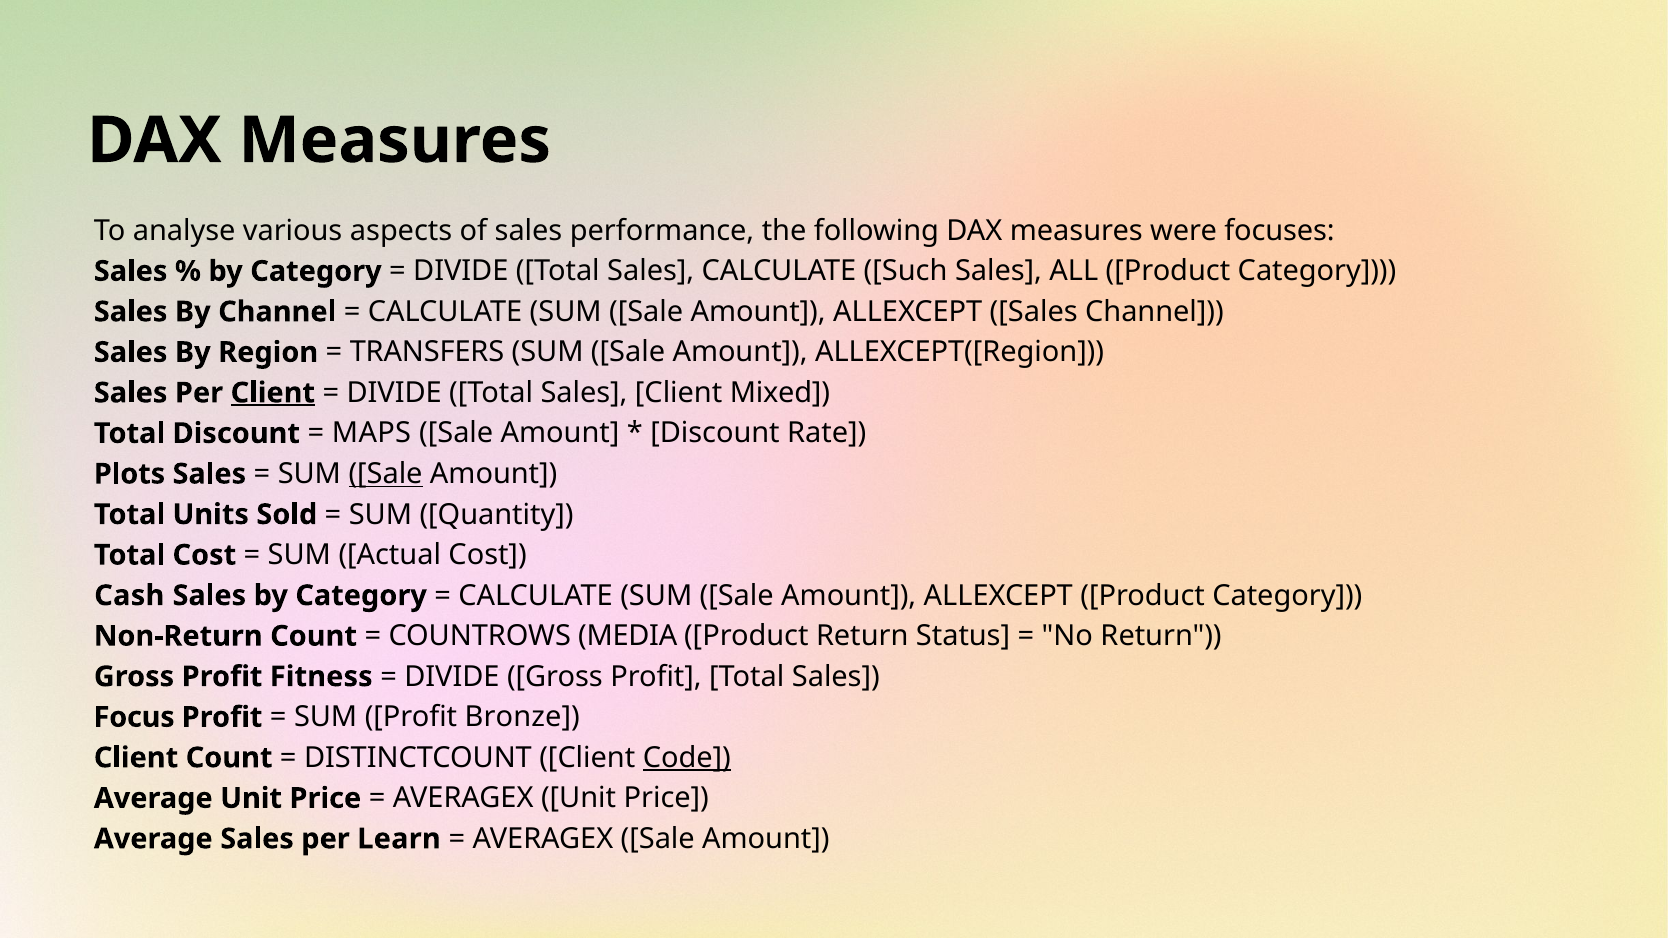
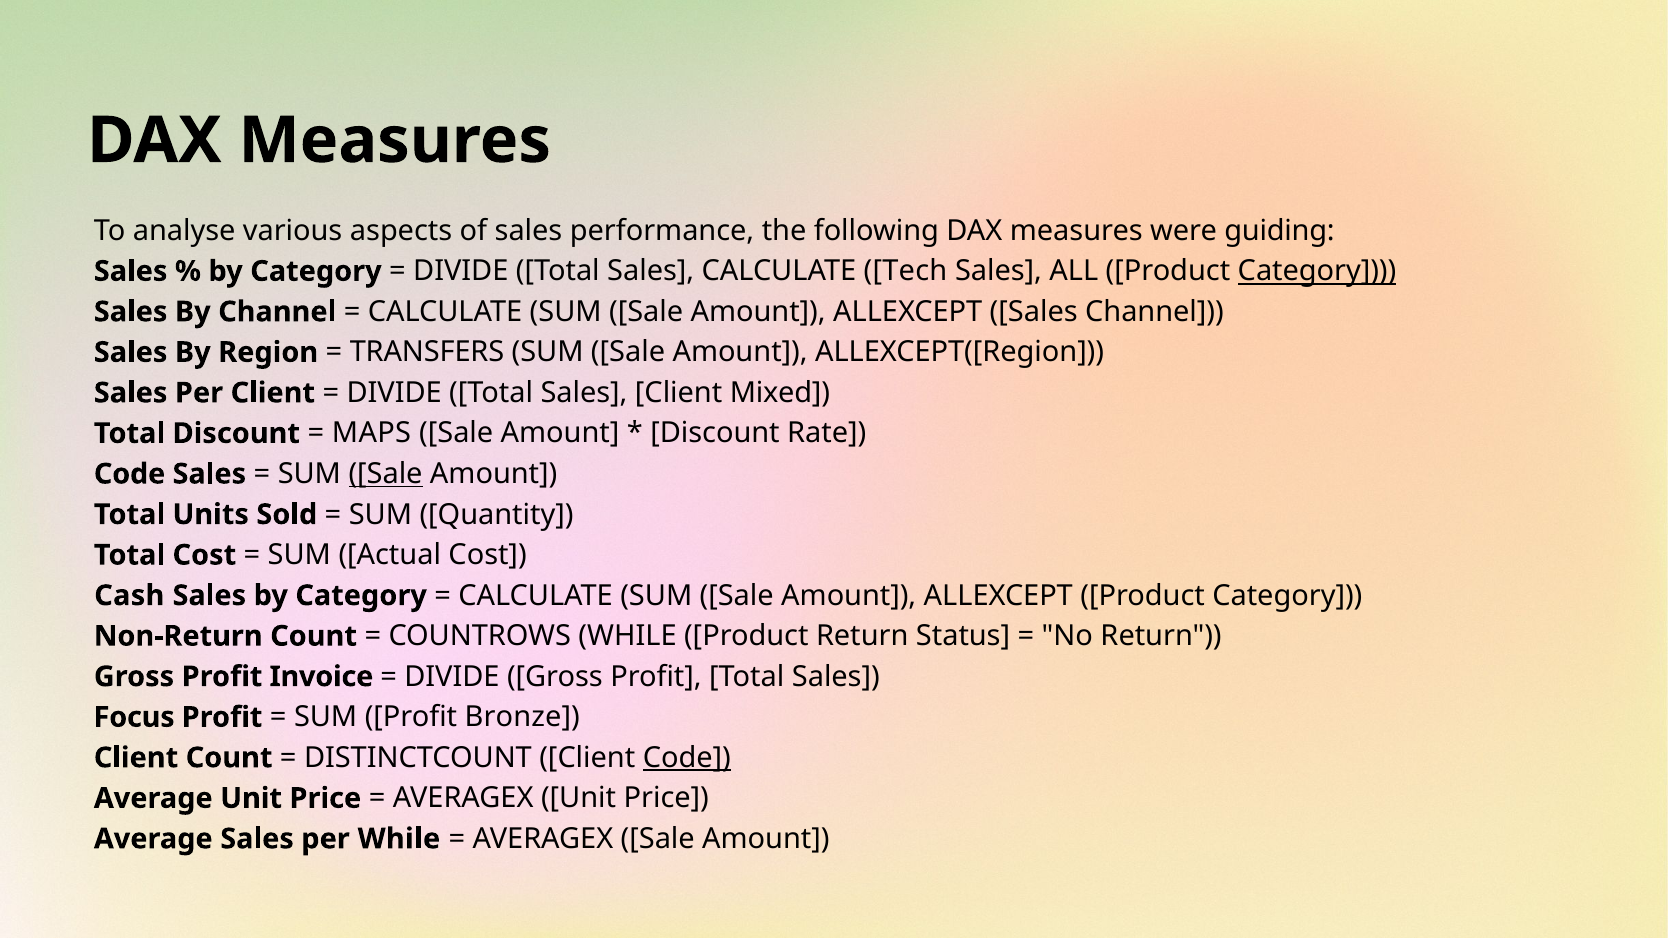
focuses: focuses -> guiding
Such: Such -> Tech
Category at (1317, 271) underline: none -> present
Client at (273, 393) underline: present -> none
Plots at (129, 474): Plots -> Code
COUNTROWS MEDIA: MEDIA -> WHILE
Fitness: Fitness -> Invoice
per Learn: Learn -> While
